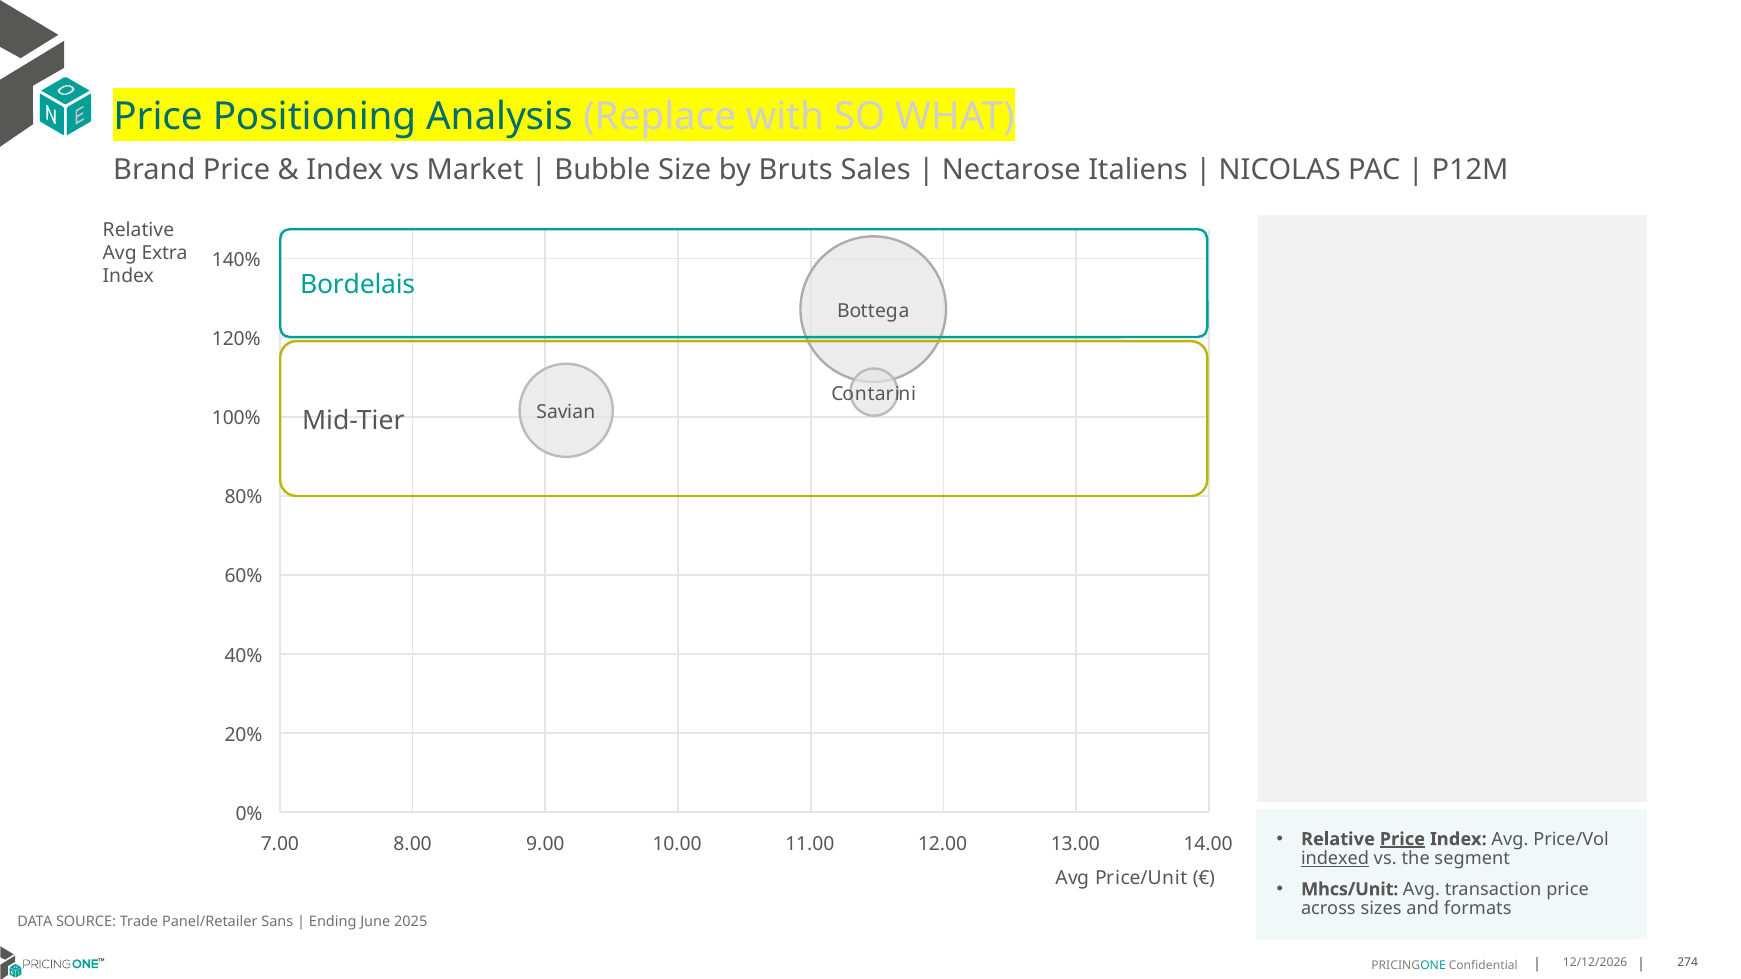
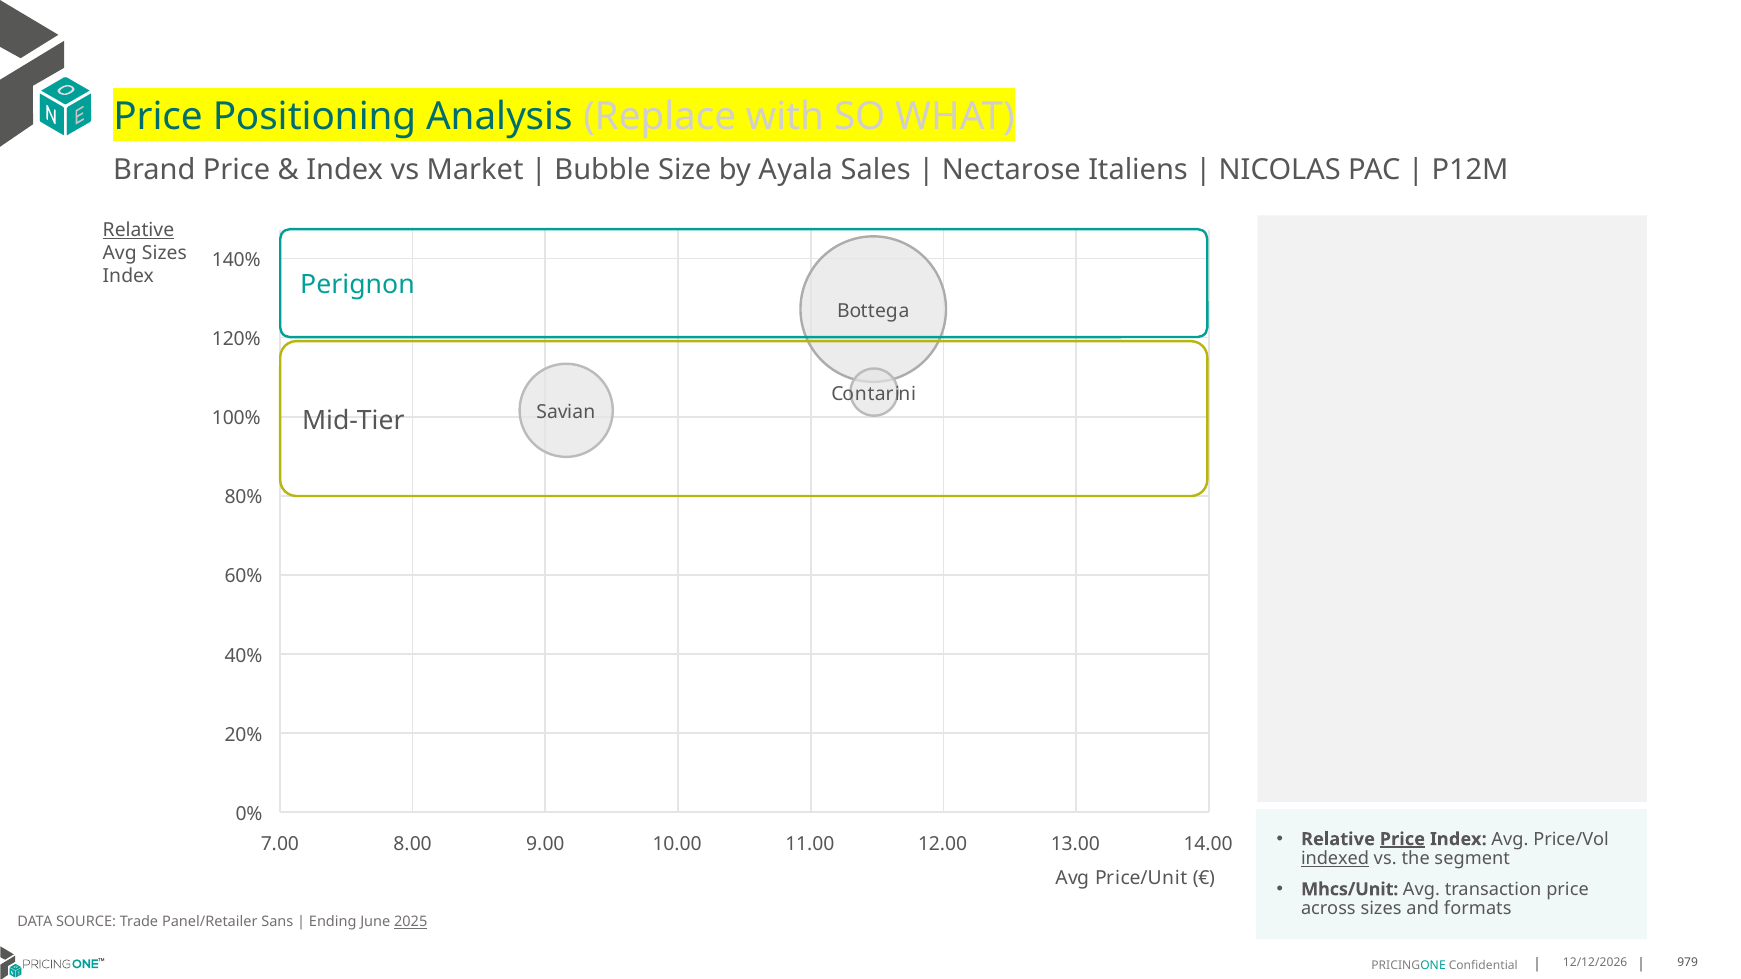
Bruts: Bruts -> Ayala
Relative at (138, 230) underline: none -> present
Avg Extra: Extra -> Sizes
Bordelais: Bordelais -> Perignon
2025 underline: none -> present
274: 274 -> 979
